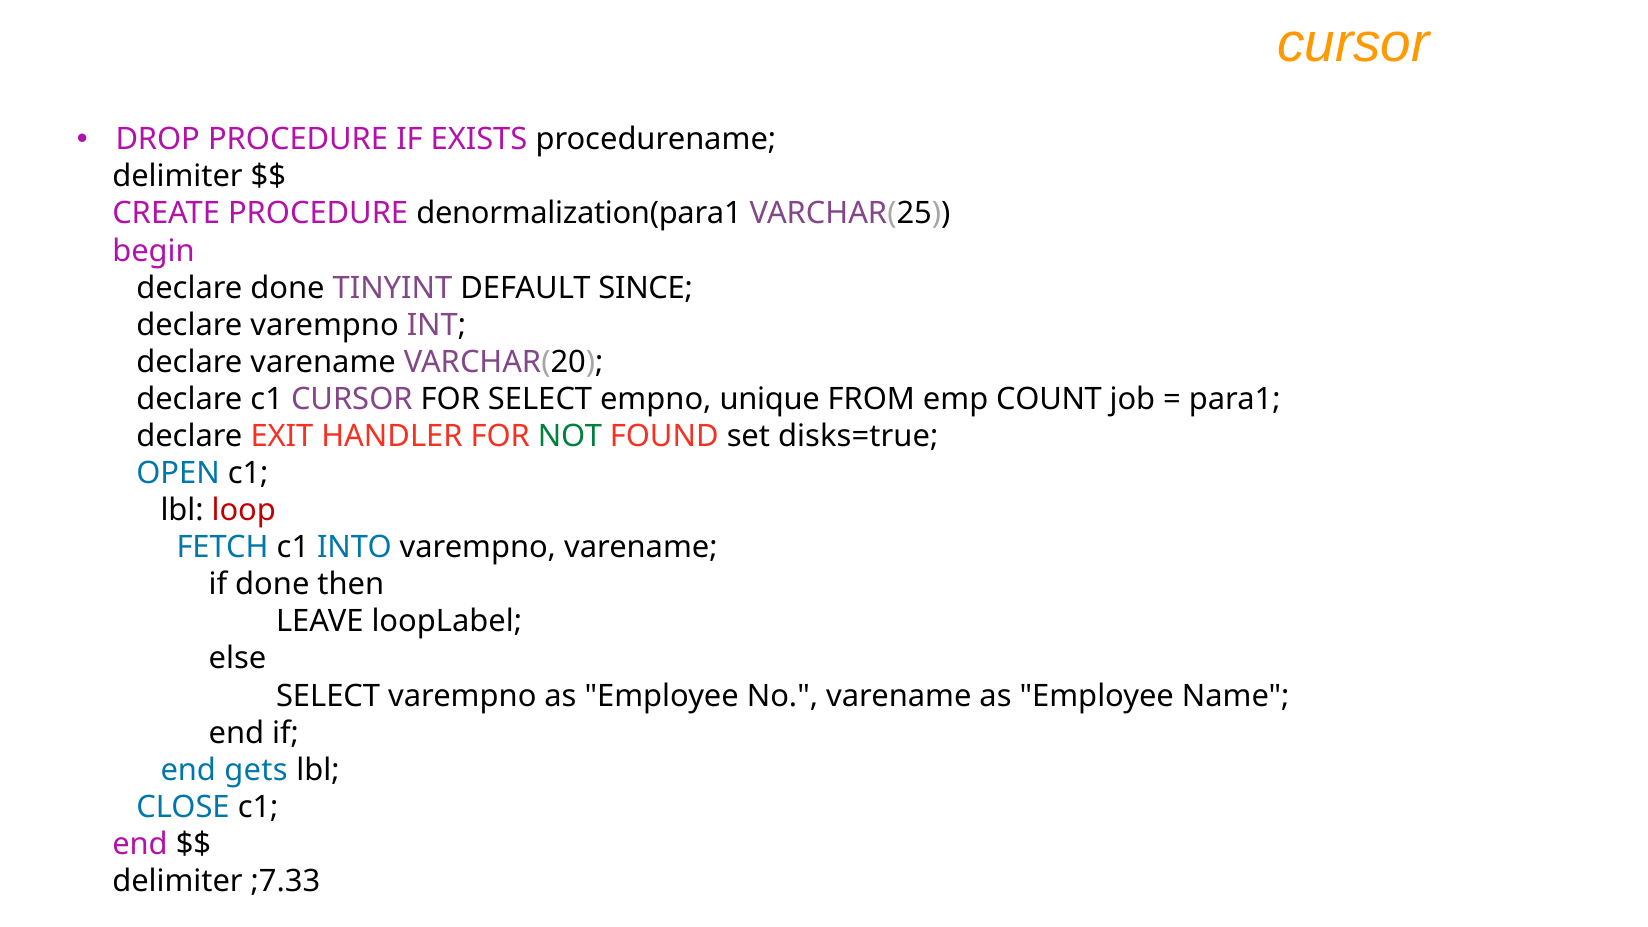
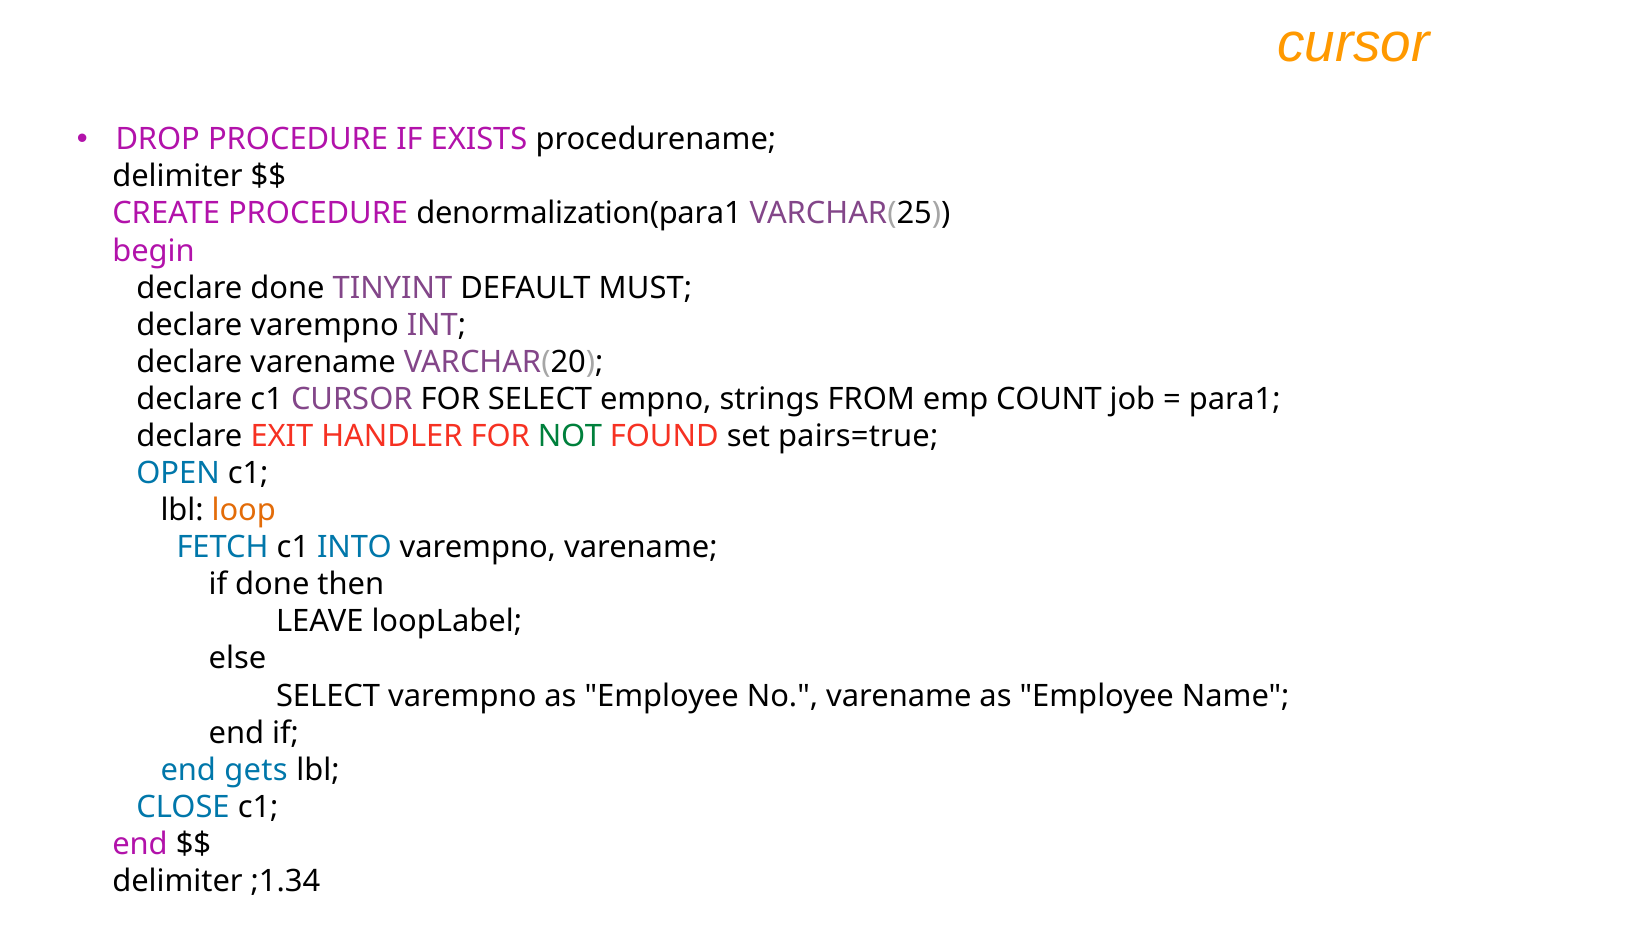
SINCE: SINCE -> MUST
unique: unique -> strings
disks=true: disks=true -> pairs=true
loop colour: red -> orange
;7.33: ;7.33 -> ;1.34
